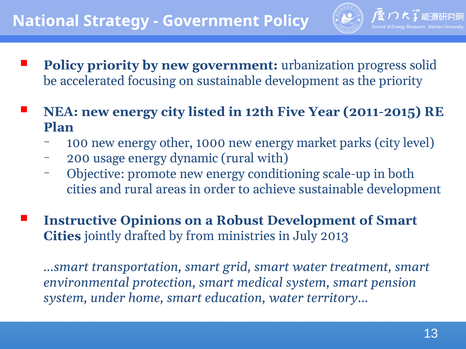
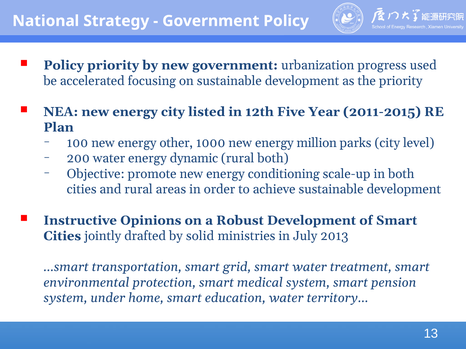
solid: solid -> used
market: market -> million
200 usage: usage -> water
rural with: with -> both
from: from -> solid
